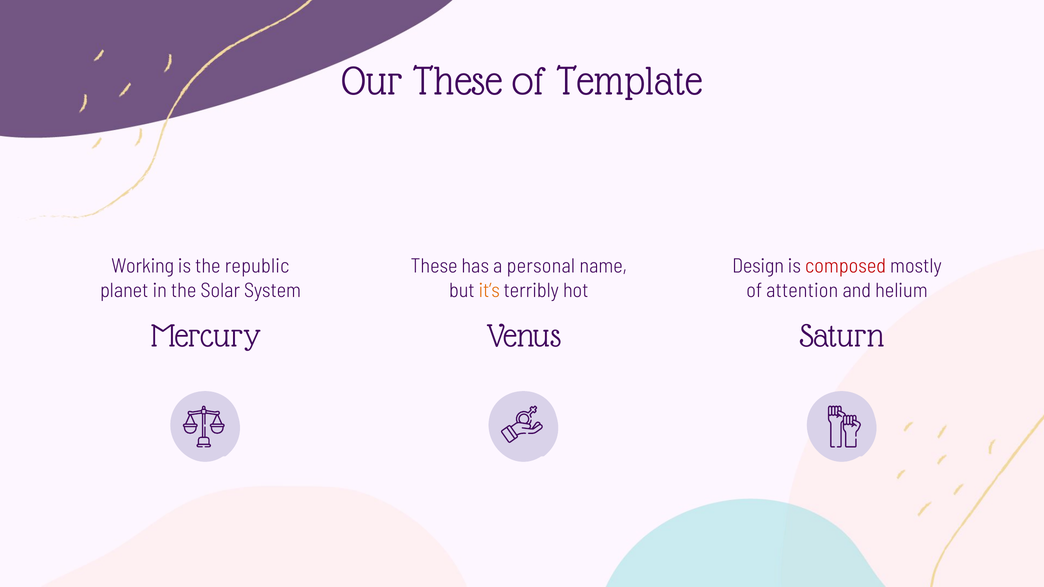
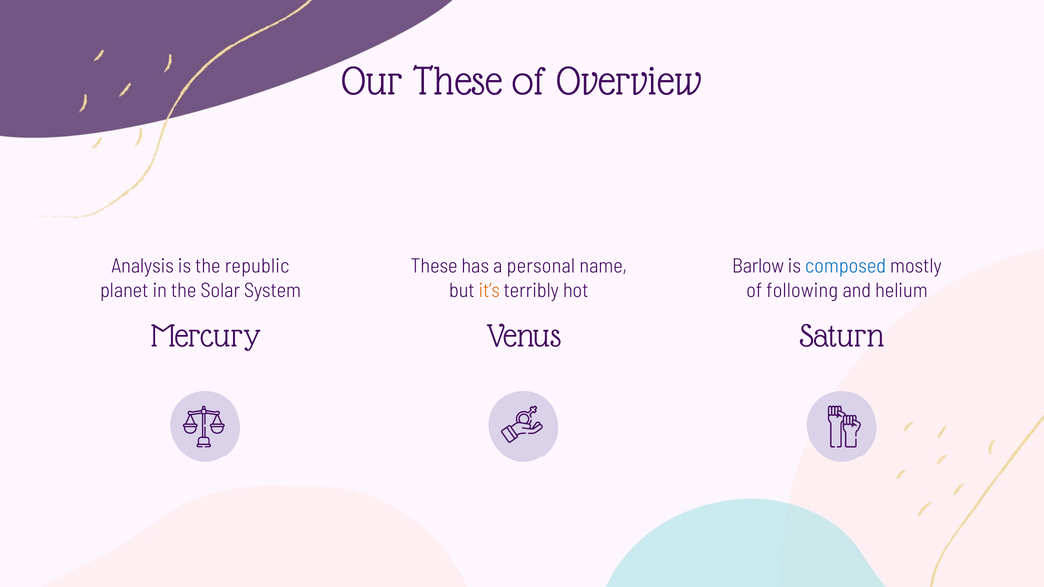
Template: Template -> Overview
Working: Working -> Analysis
Design: Design -> Barlow
composed colour: red -> blue
attention: attention -> following
